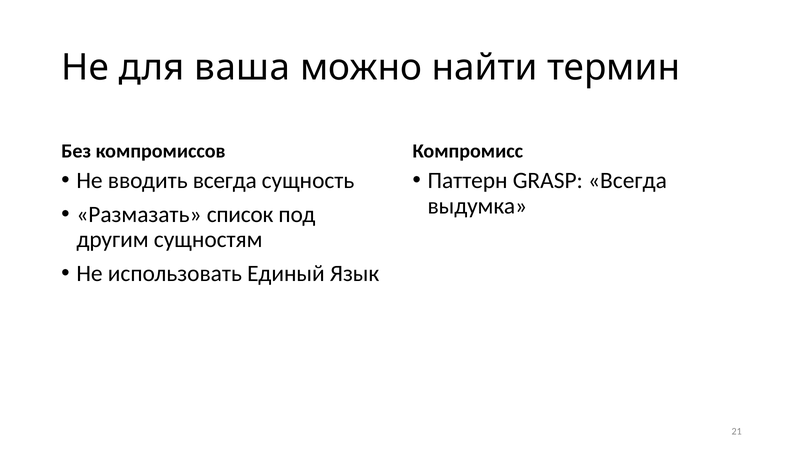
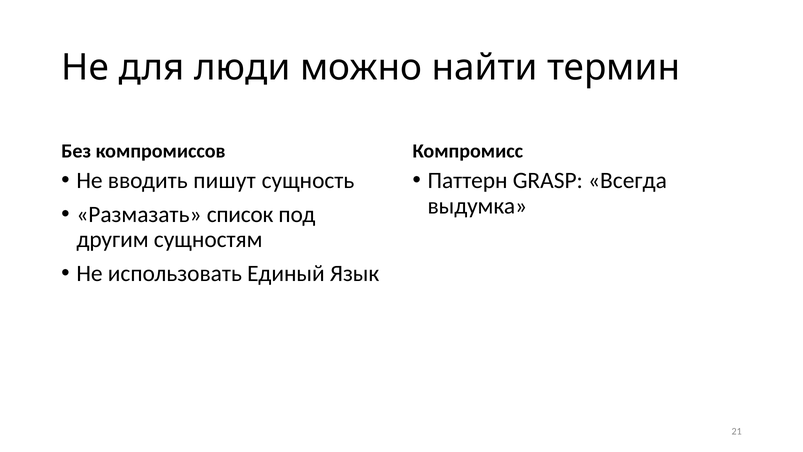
ваша: ваша -> люди
вводить всегда: всегда -> пишут
